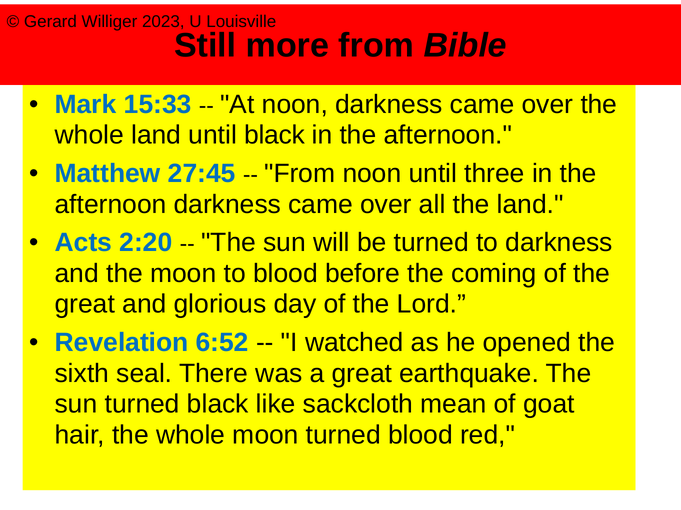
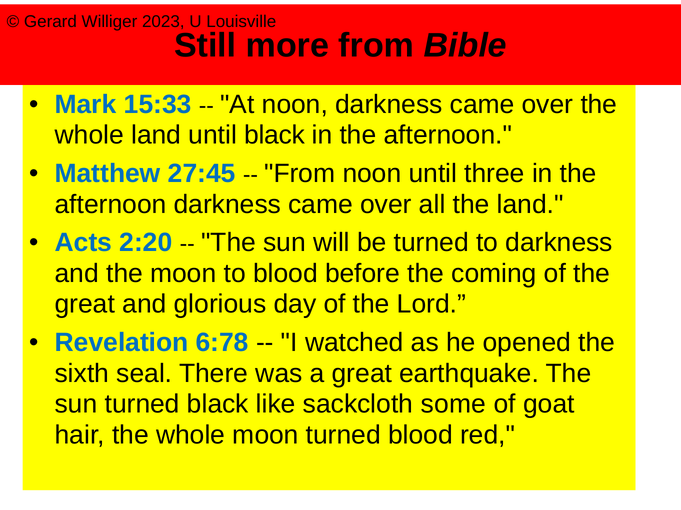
6:52: 6:52 -> 6:78
mean: mean -> some
